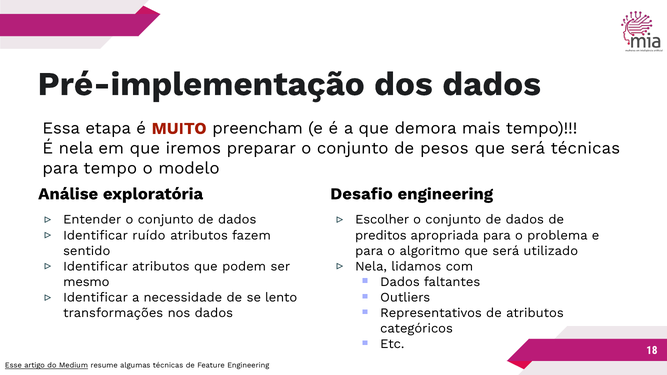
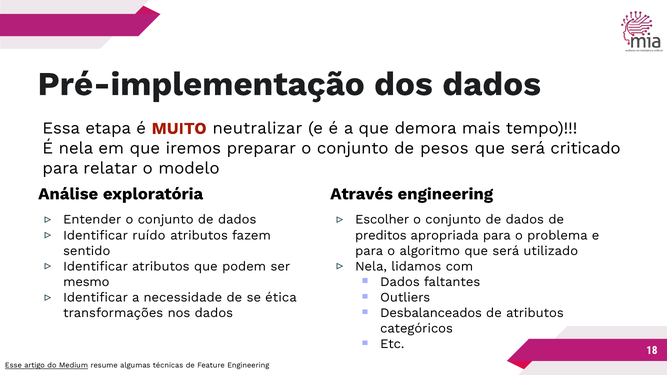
preencham: preencham -> neutralizar
será técnicas: técnicas -> criticado
para tempo: tempo -> relatar
Desafio: Desafio -> Através
lento: lento -> ética
Representativos: Representativos -> Desbalanceados
